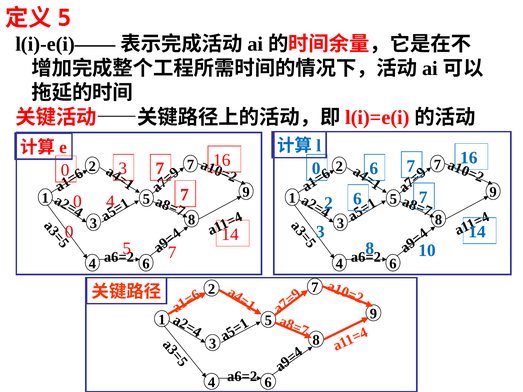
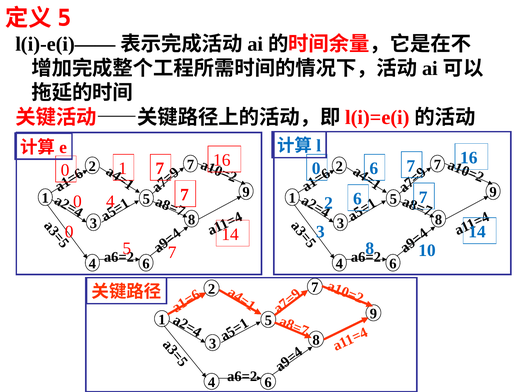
0 3: 3 -> 1
